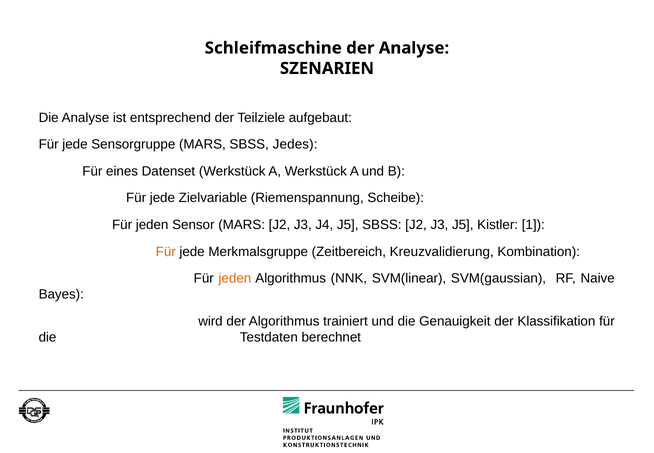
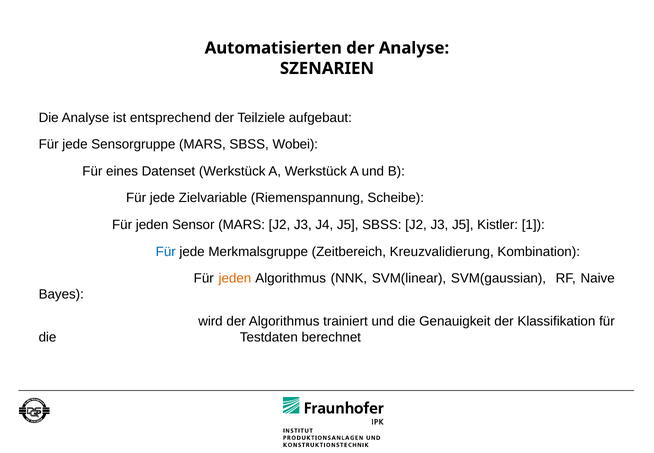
Schleifmaschine: Schleifmaschine -> Automatisierten
Jedes: Jedes -> Wobei
Für at (166, 251) colour: orange -> blue
